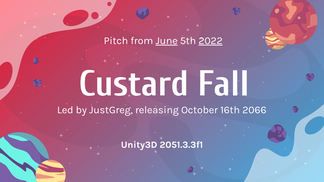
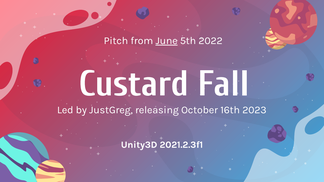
2022 underline: present -> none
2066: 2066 -> 2023
2051.3.3f1: 2051.3.3f1 -> 2021.2.3f1
